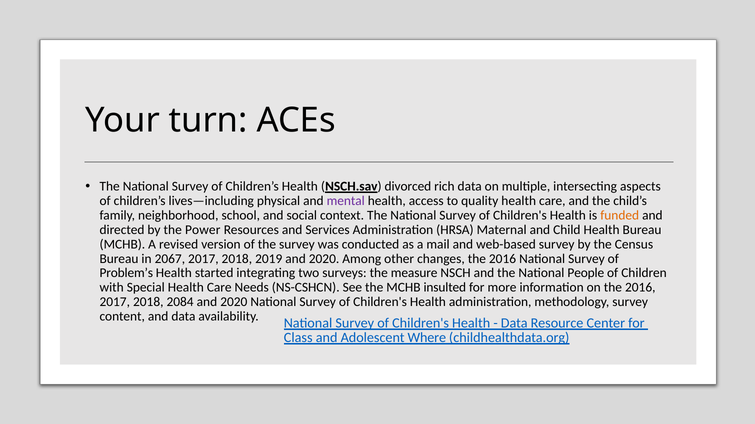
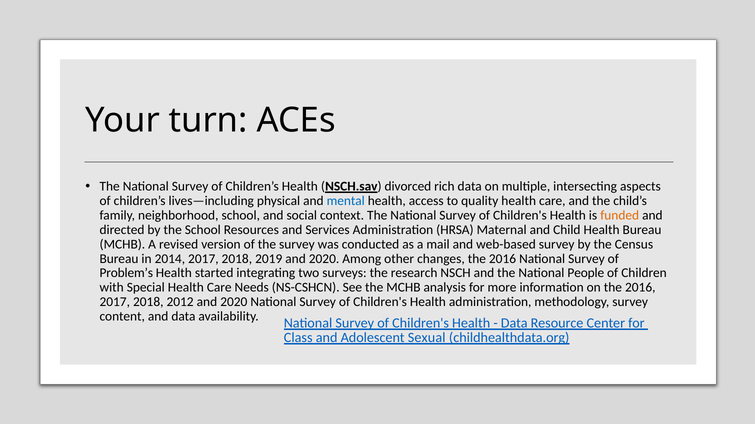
mental colour: purple -> blue
the Power: Power -> School
2067: 2067 -> 2014
measure: measure -> research
insulted: insulted -> analysis
2084: 2084 -> 2012
Where: Where -> Sexual
